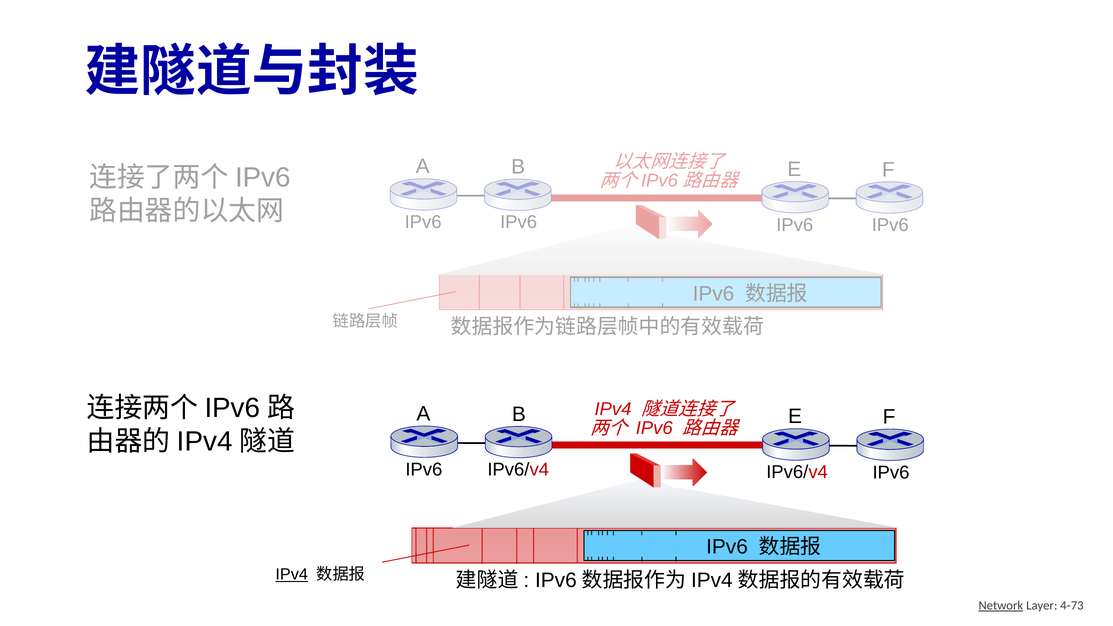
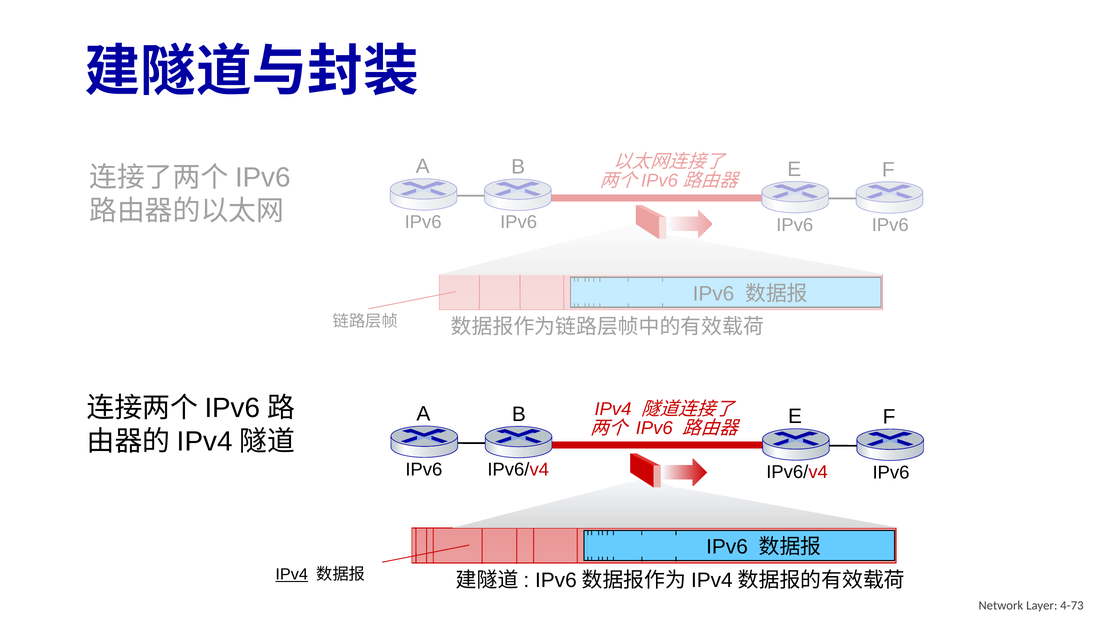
Network underline: present -> none
